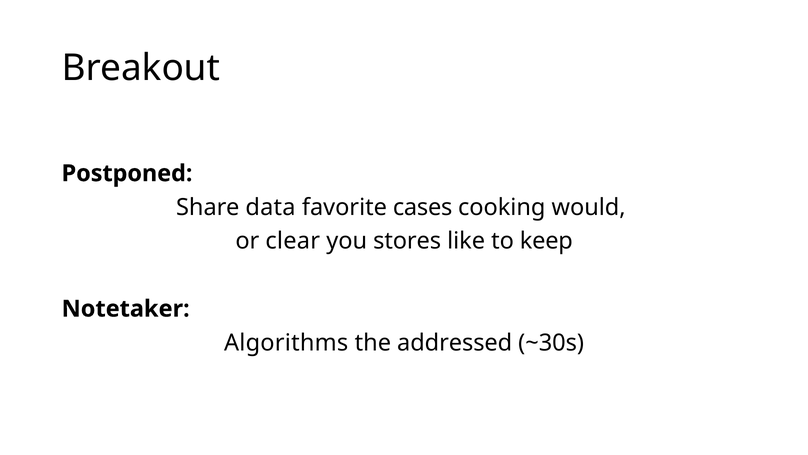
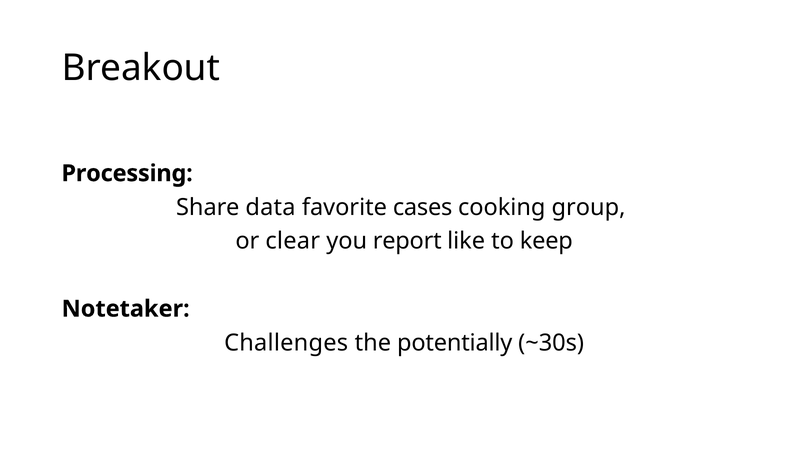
Postponed: Postponed -> Processing
would: would -> group
stores: stores -> report
Algorithms: Algorithms -> Challenges
addressed: addressed -> potentially
